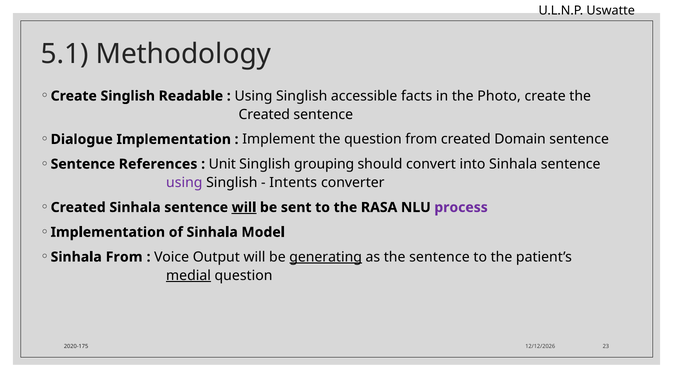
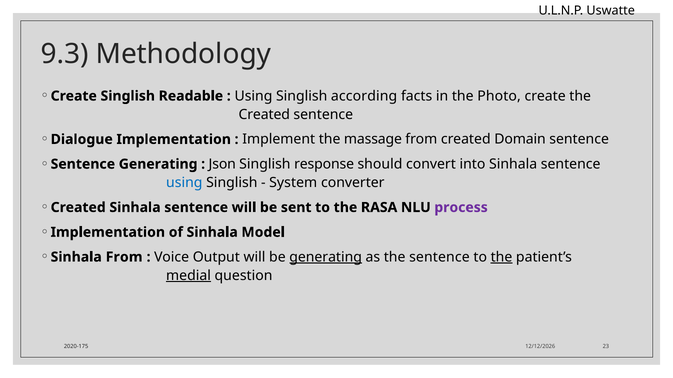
5.1: 5.1 -> 9.3
accessible: accessible -> according
the question: question -> massage
Sentence References: References -> Generating
Unit: Unit -> Json
grouping: grouping -> response
using at (184, 183) colour: purple -> blue
Intents: Intents -> System
will at (244, 208) underline: present -> none
the at (501, 257) underline: none -> present
